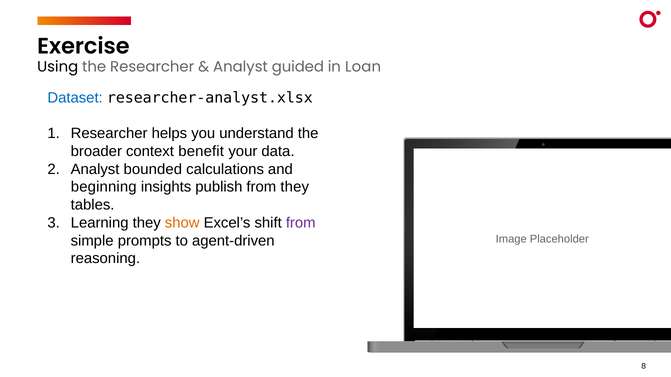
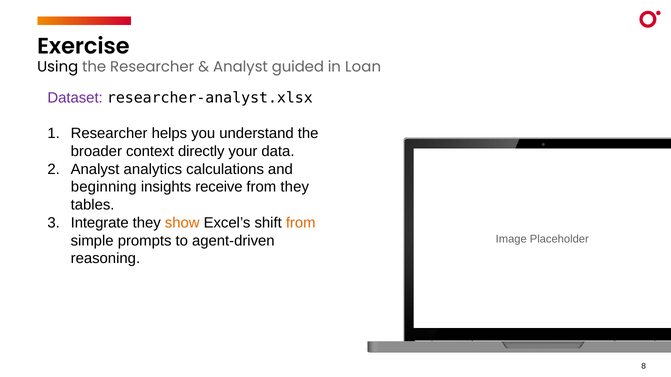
Dataset colour: blue -> purple
benefit: benefit -> directly
bounded: bounded -> analytics
publish: publish -> receive
Learning: Learning -> Integrate
from at (301, 223) colour: purple -> orange
